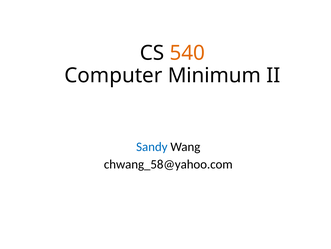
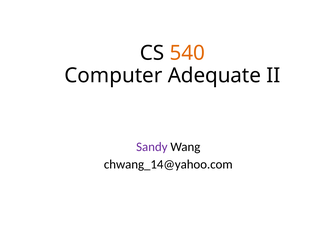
Minimum: Minimum -> Adequate
Sandy colour: blue -> purple
chwang_58@yahoo.com: chwang_58@yahoo.com -> chwang_14@yahoo.com
